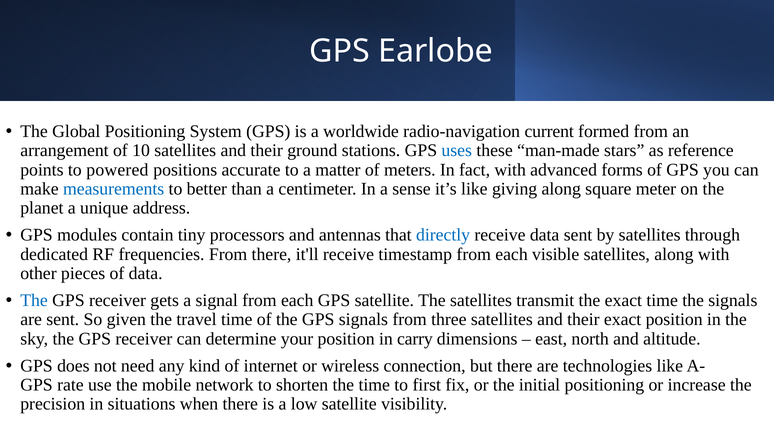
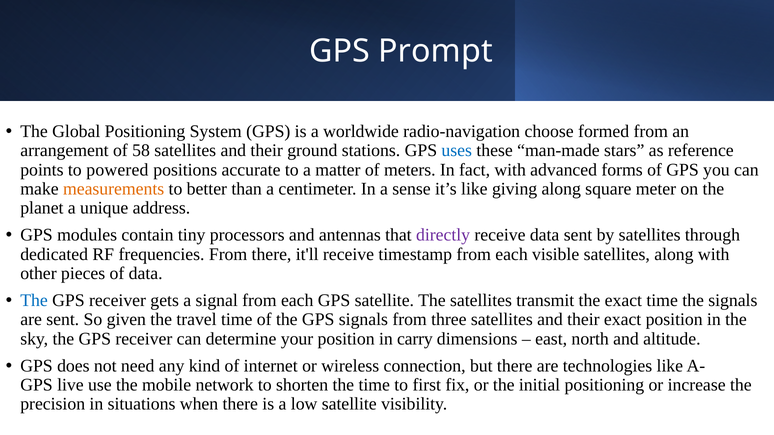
Earlobe: Earlobe -> Prompt
current: current -> choose
10: 10 -> 58
measurements colour: blue -> orange
directly colour: blue -> purple
rate: rate -> live
